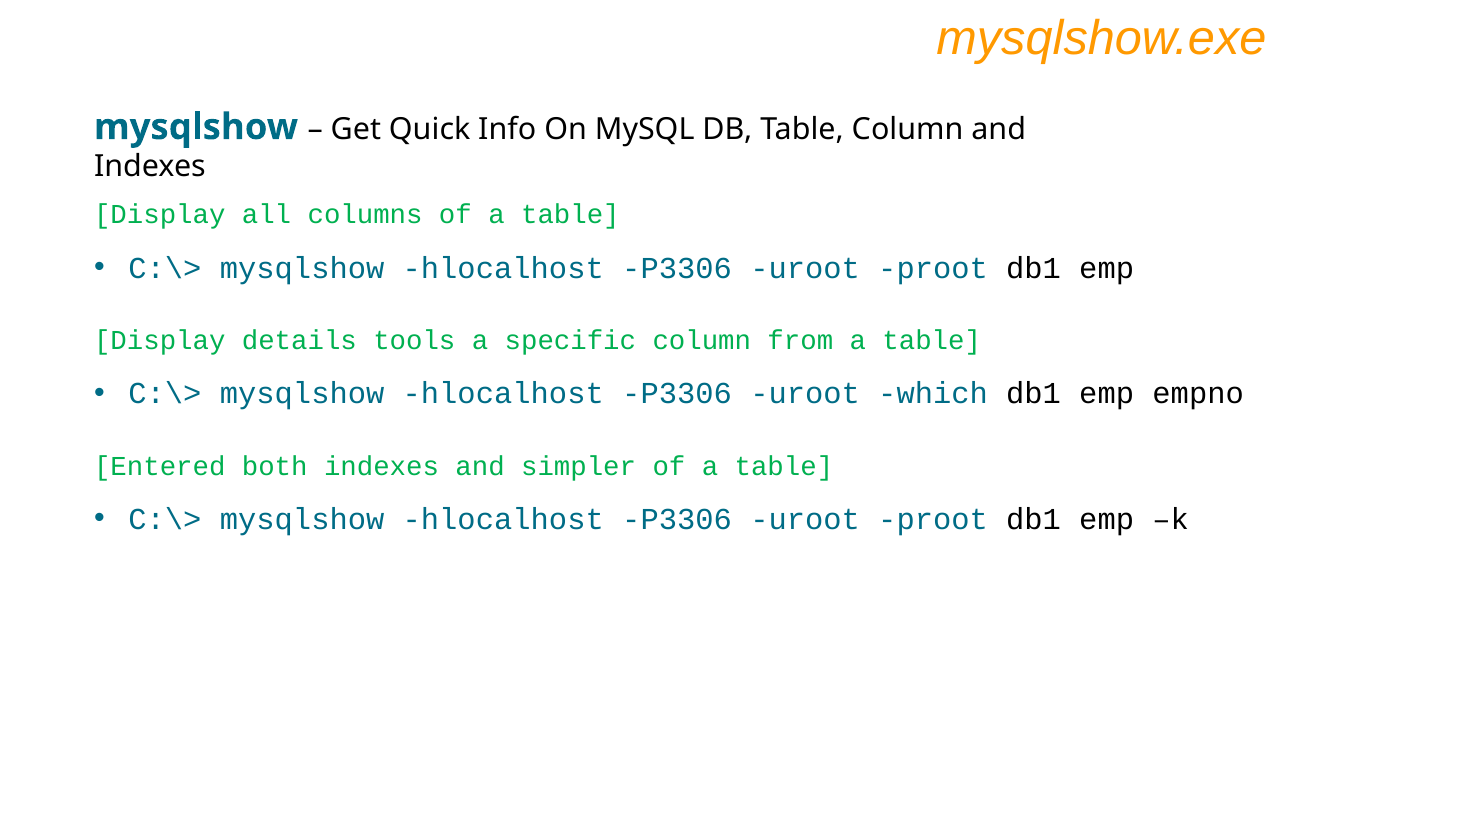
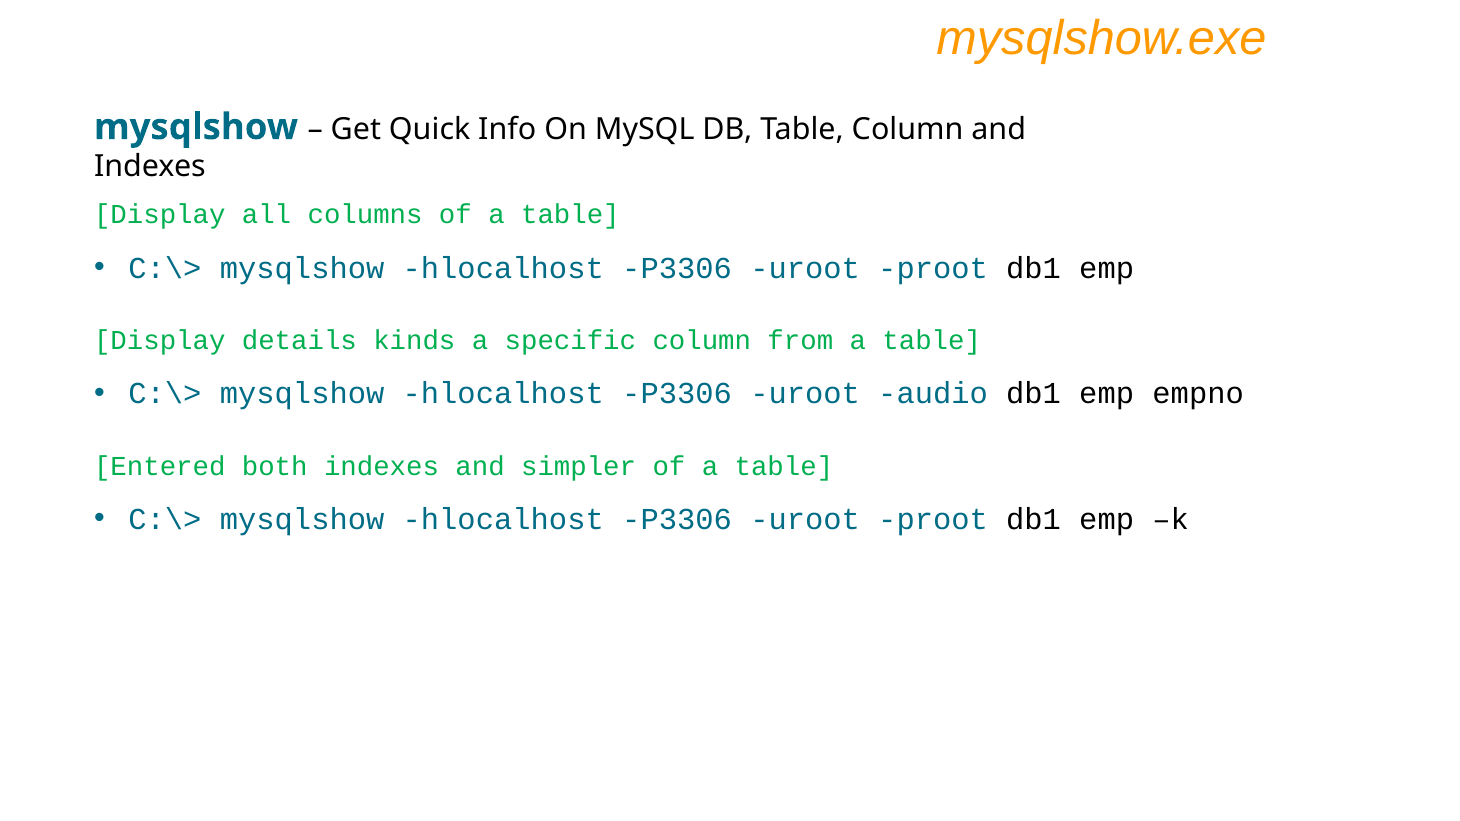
tools: tools -> kinds
which: which -> audio
